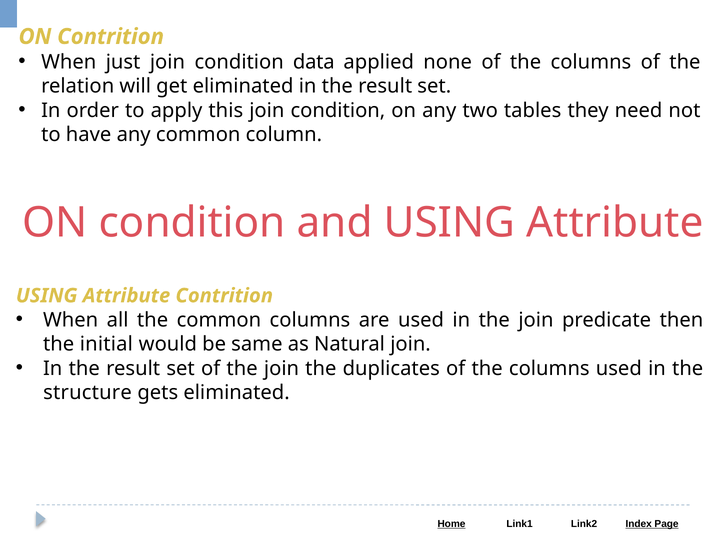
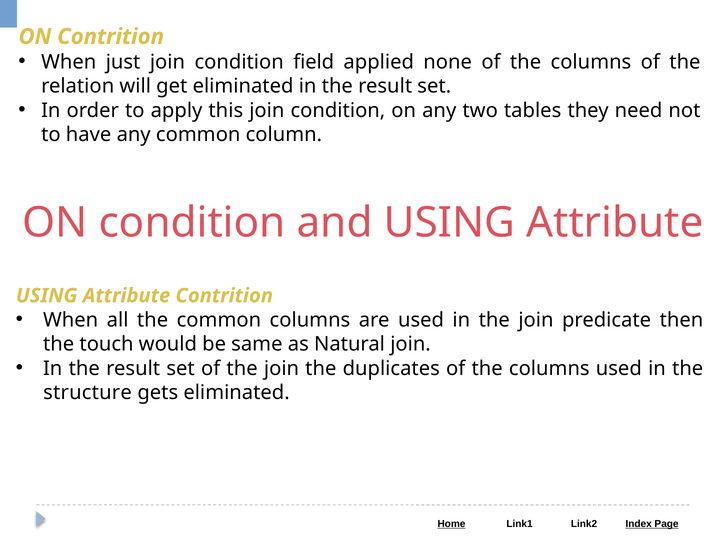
data: data -> field
initial: initial -> touch
